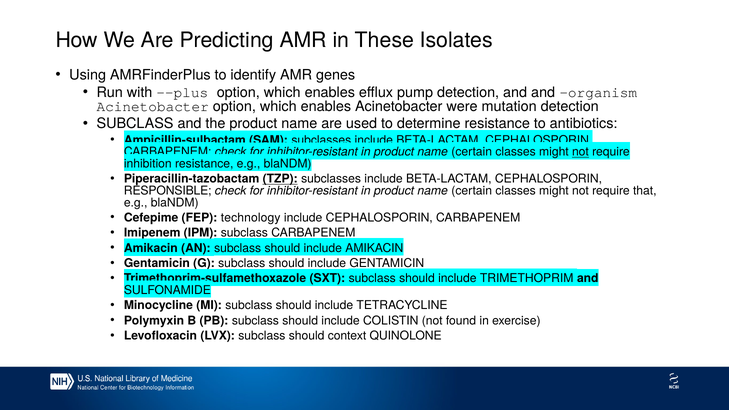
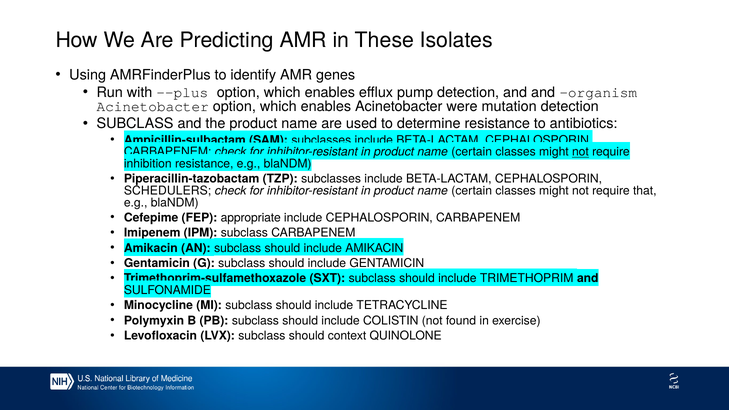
TZP underline: present -> none
RESPONSIBLE: RESPONSIBLE -> SCHEDULERS
technology: technology -> appropriate
